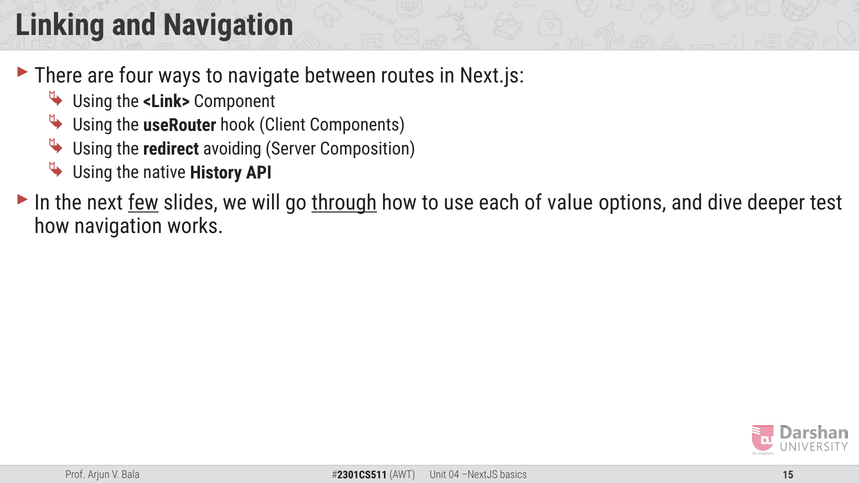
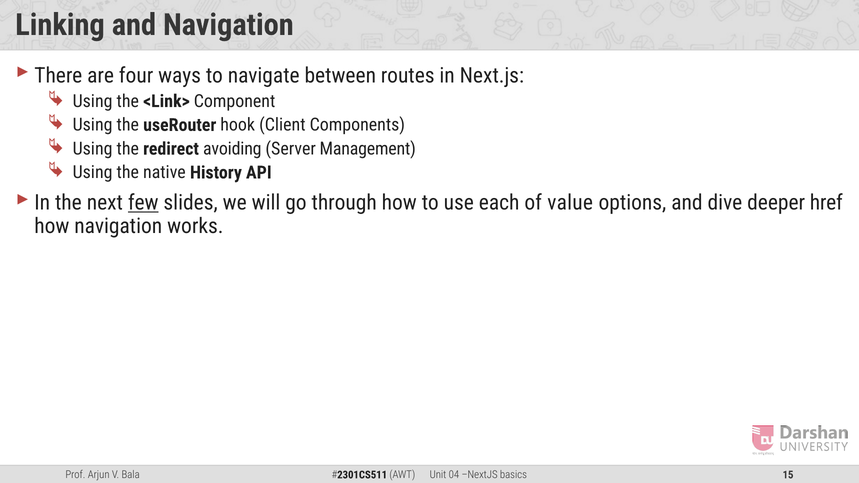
Composition: Composition -> Management
through underline: present -> none
test: test -> href
